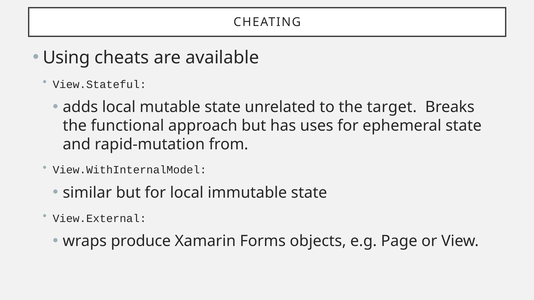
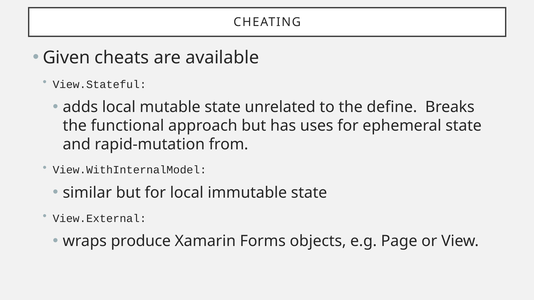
Using: Using -> Given
target: target -> define
